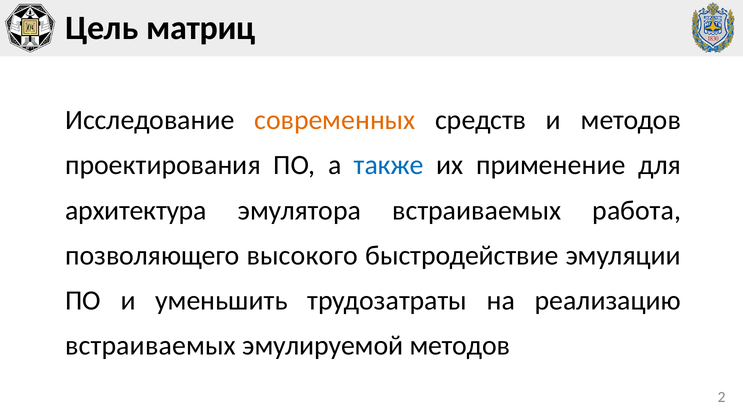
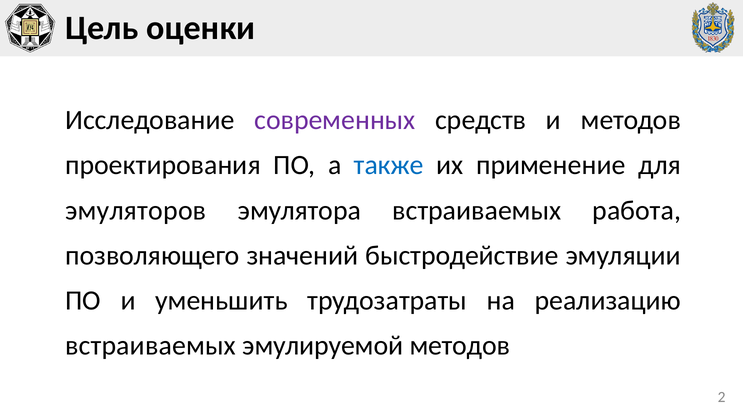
матриц: матриц -> оценки
современных colour: orange -> purple
архитектура: архитектура -> эмуляторов
высокого: высокого -> значений
